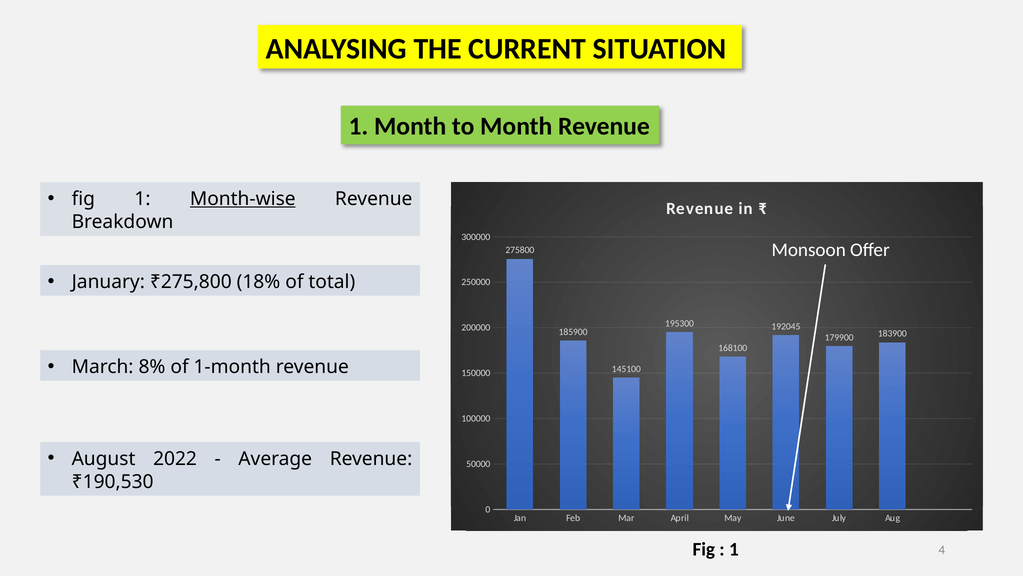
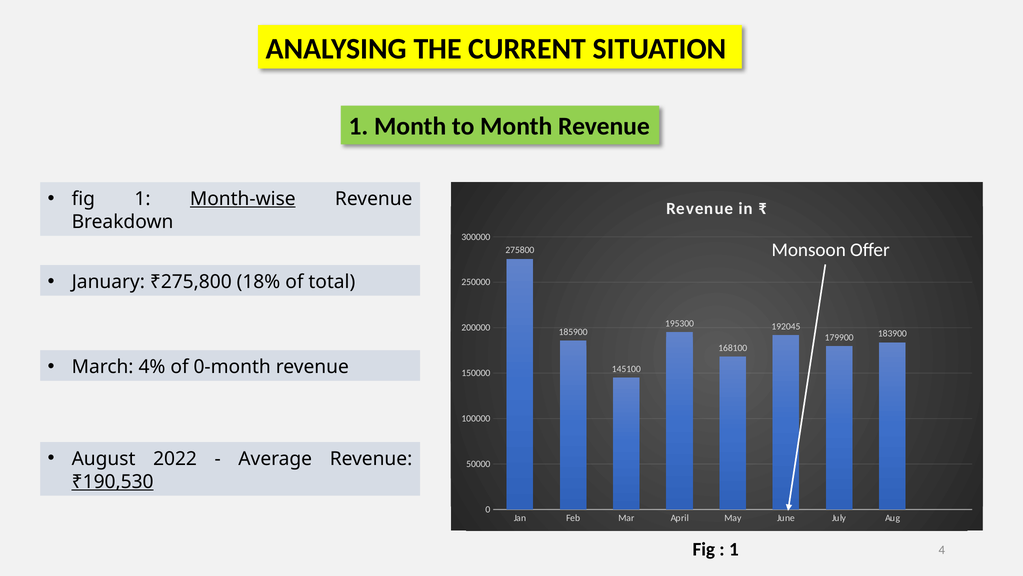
8%: 8% -> 4%
1-month: 1-month -> 0-month
₹190,530 underline: none -> present
